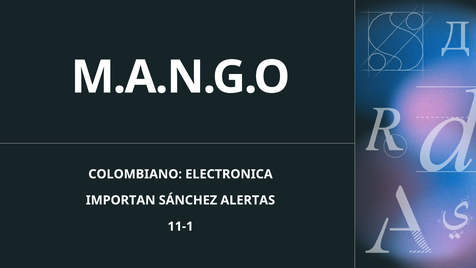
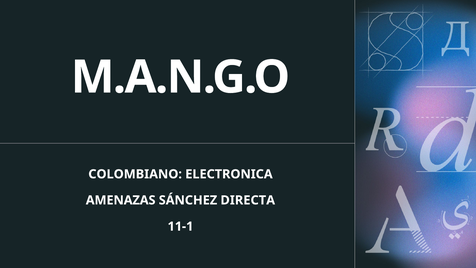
IMPORTAN: IMPORTAN -> AMENAZAS
ALERTAS: ALERTAS -> DIRECTA
